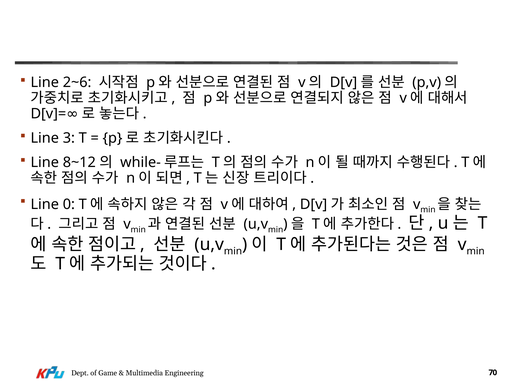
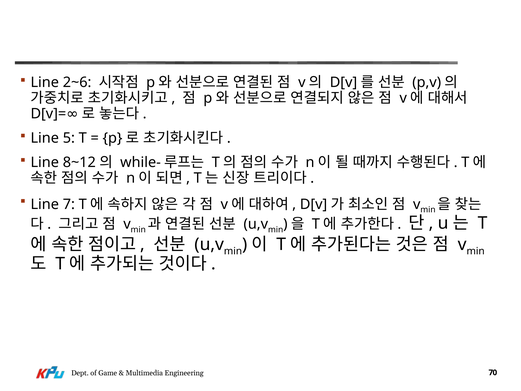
3: 3 -> 5
0: 0 -> 7
